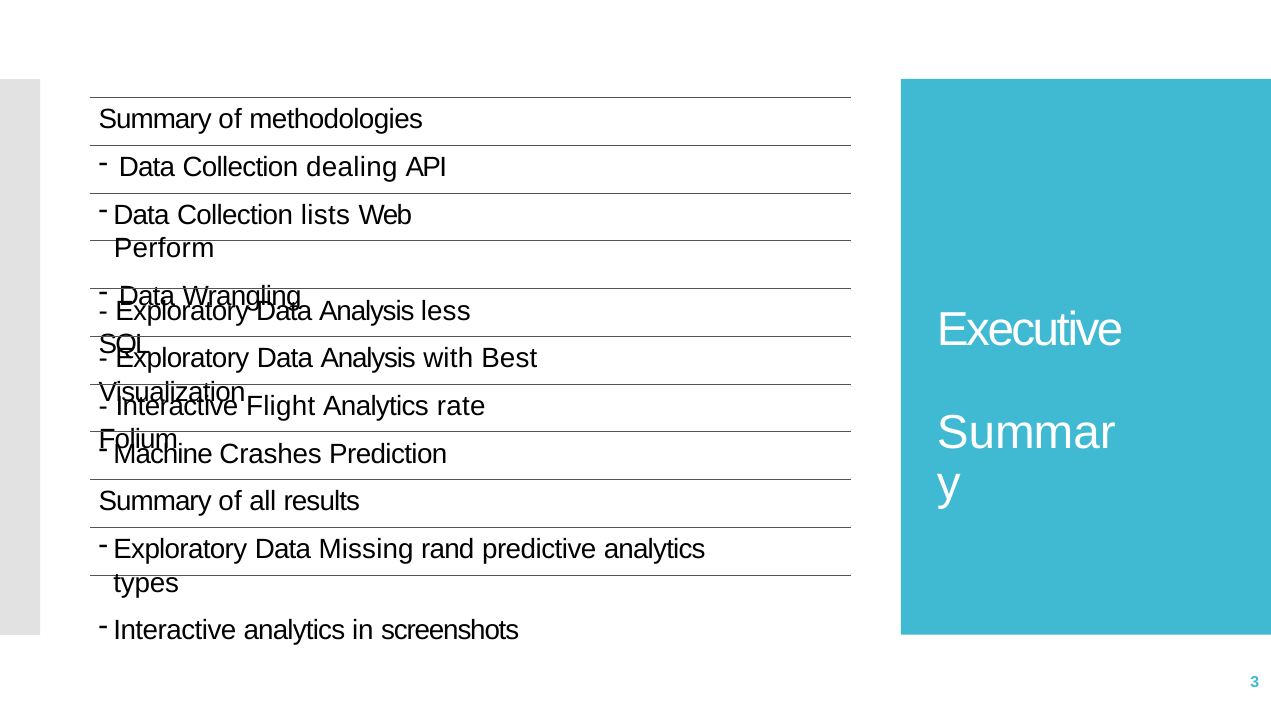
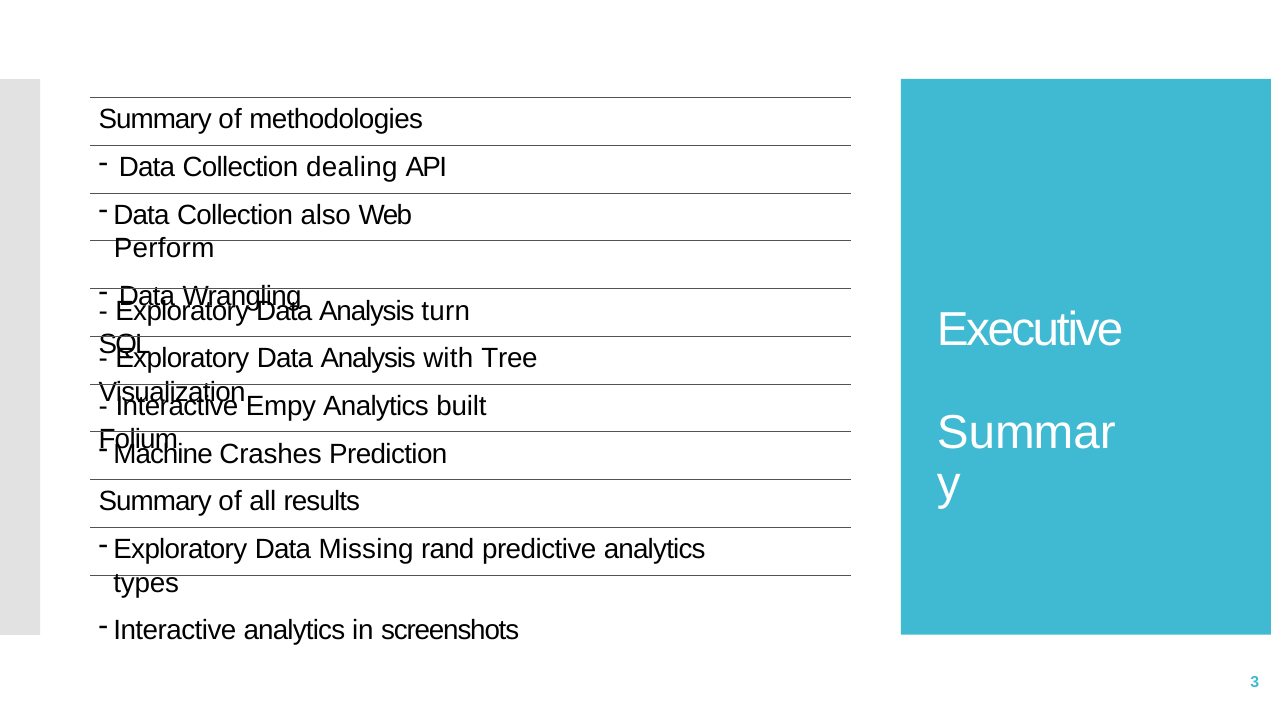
lists: lists -> also
less: less -> turn
Best: Best -> Tree
Flight: Flight -> Empy
rate: rate -> built
